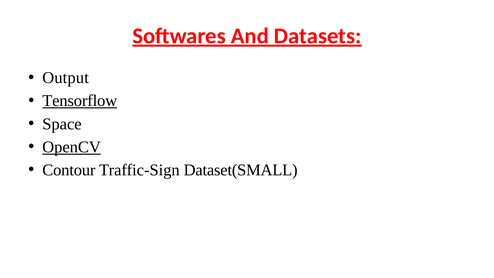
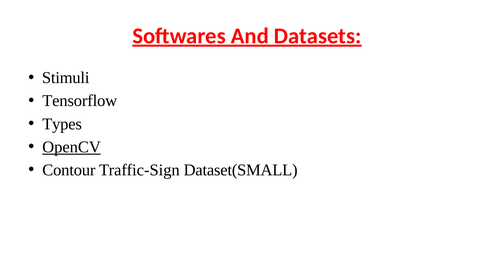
Output: Output -> Stimuli
Tensorflow underline: present -> none
Space: Space -> Types
